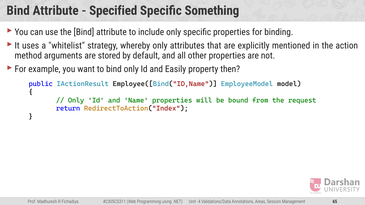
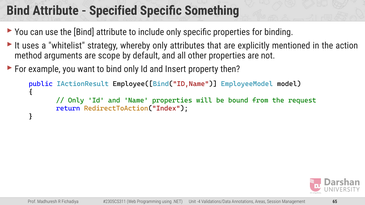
stored: stored -> scope
Easily: Easily -> Insert
